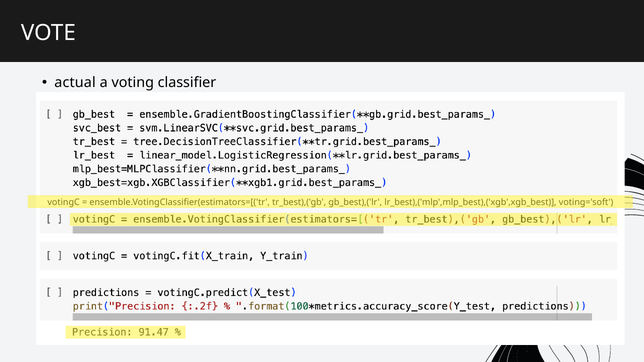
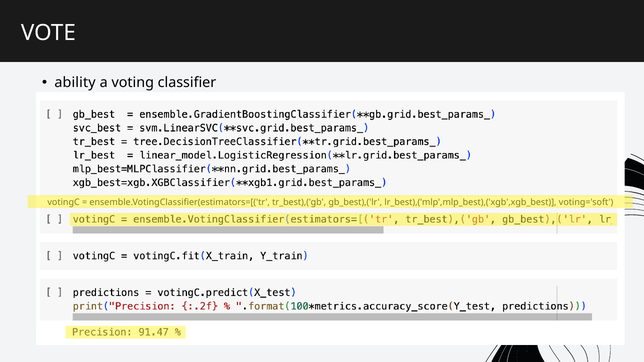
actual: actual -> ability
